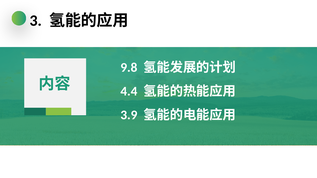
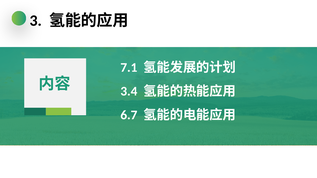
9.8: 9.8 -> 7.1
4.4: 4.4 -> 3.4
3.9: 3.9 -> 6.7
